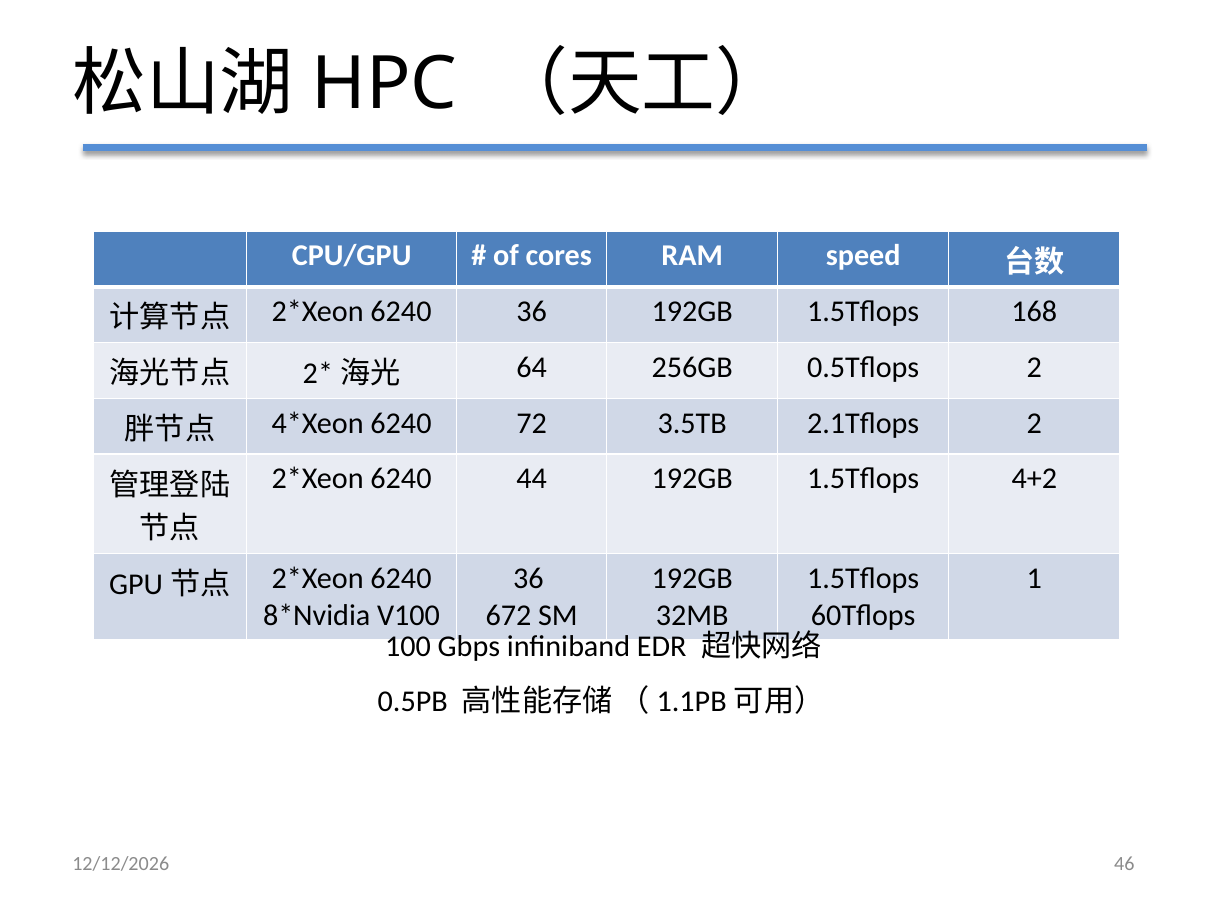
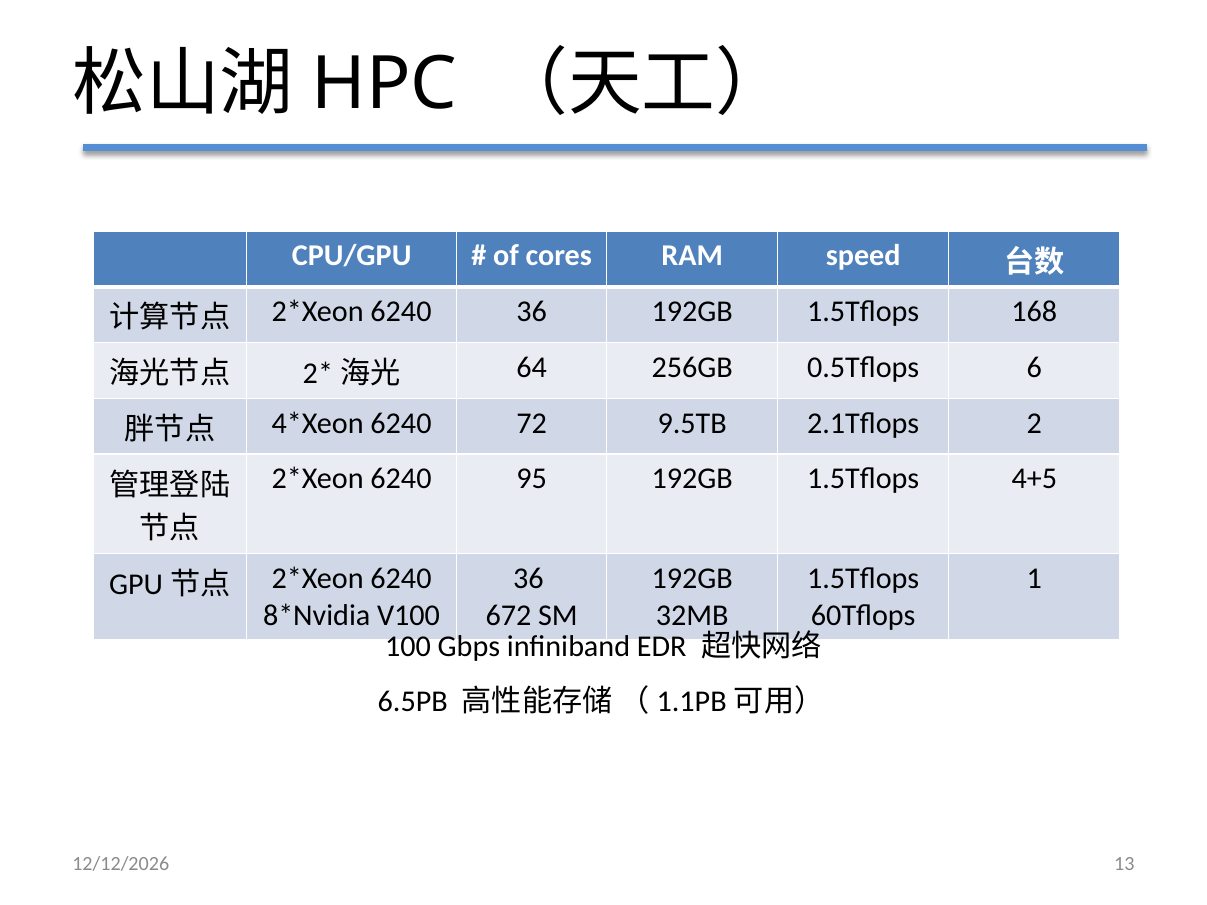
0.5Tflops 2: 2 -> 6
3.5TB: 3.5TB -> 9.5TB
44: 44 -> 95
4+2: 4+2 -> 4+5
0.5PB: 0.5PB -> 6.5PB
46: 46 -> 13
